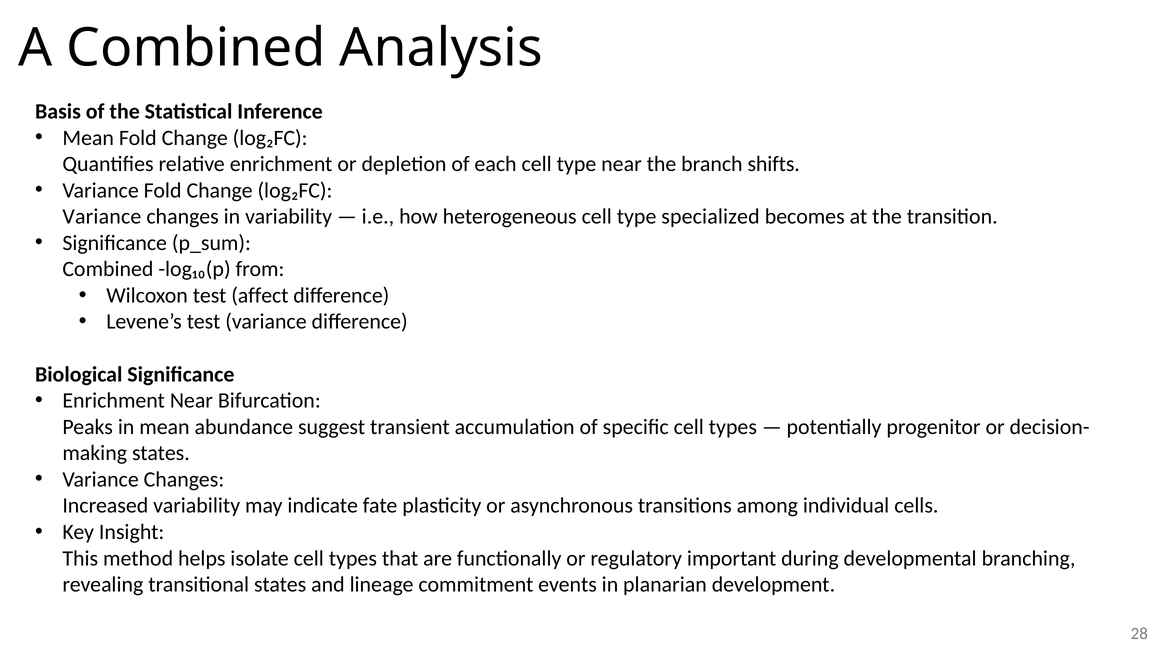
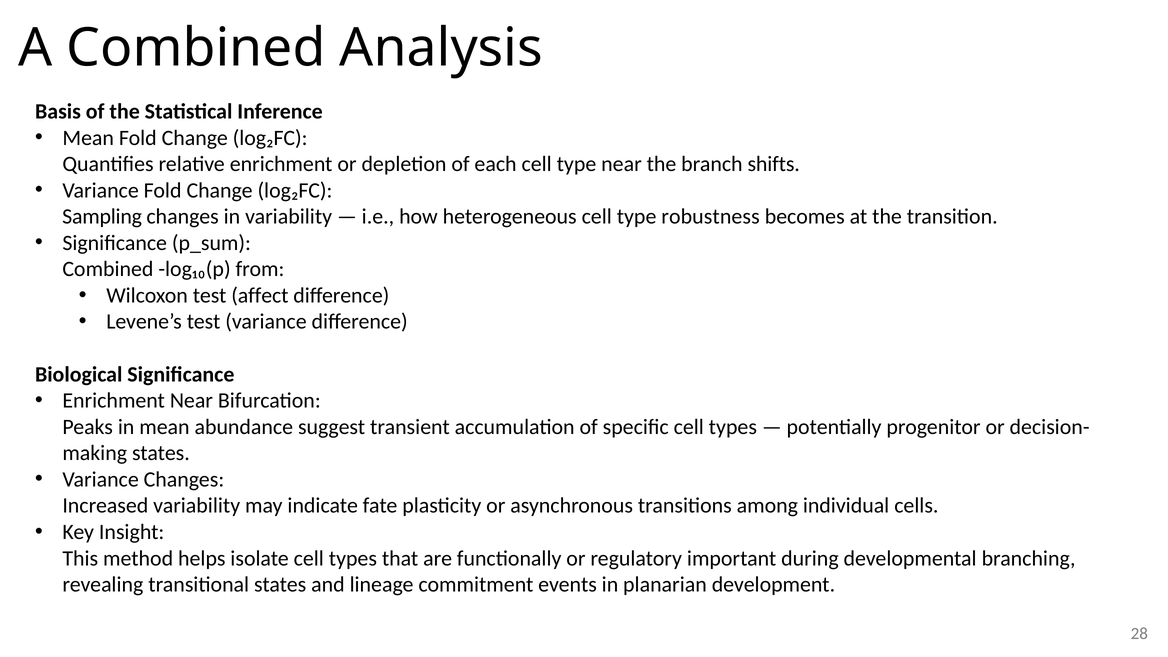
Variance at (102, 217): Variance -> Sampling
specialized: specialized -> robustness
